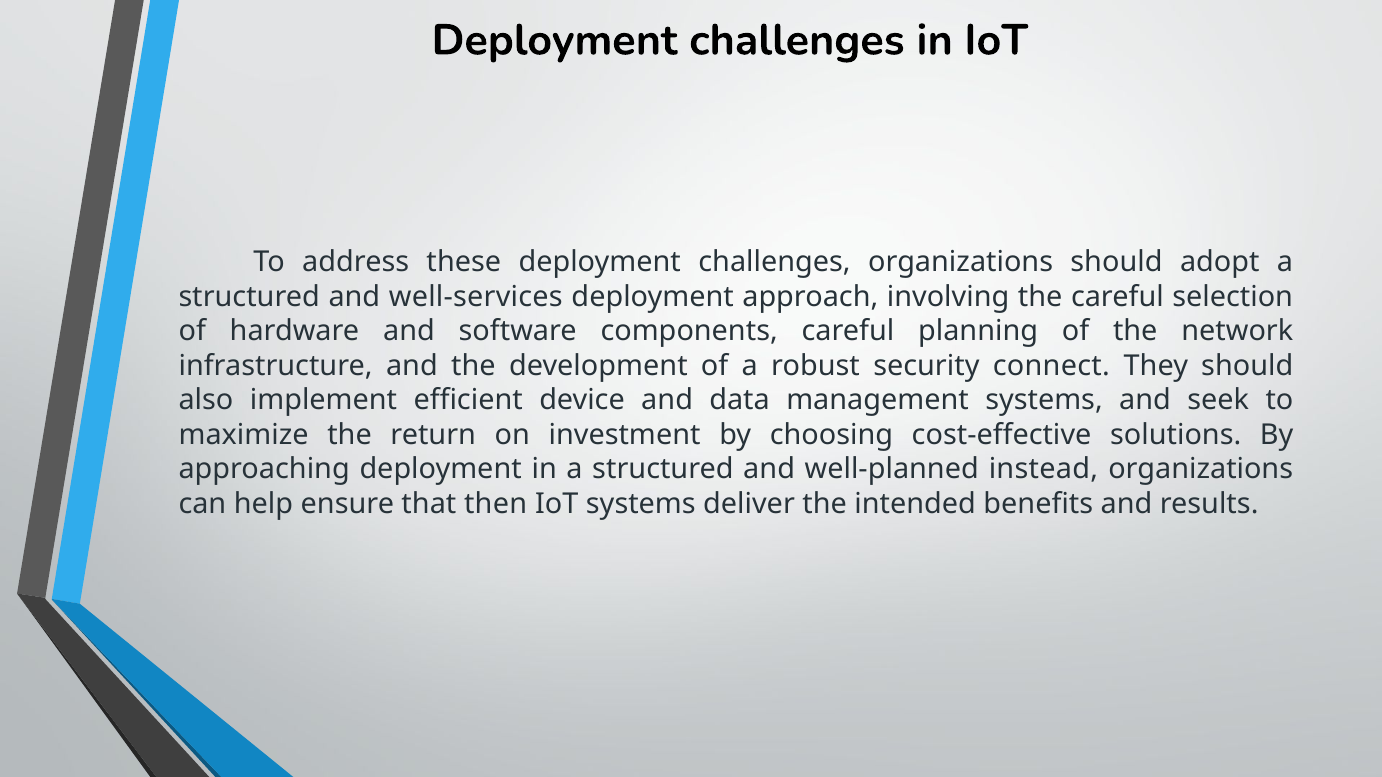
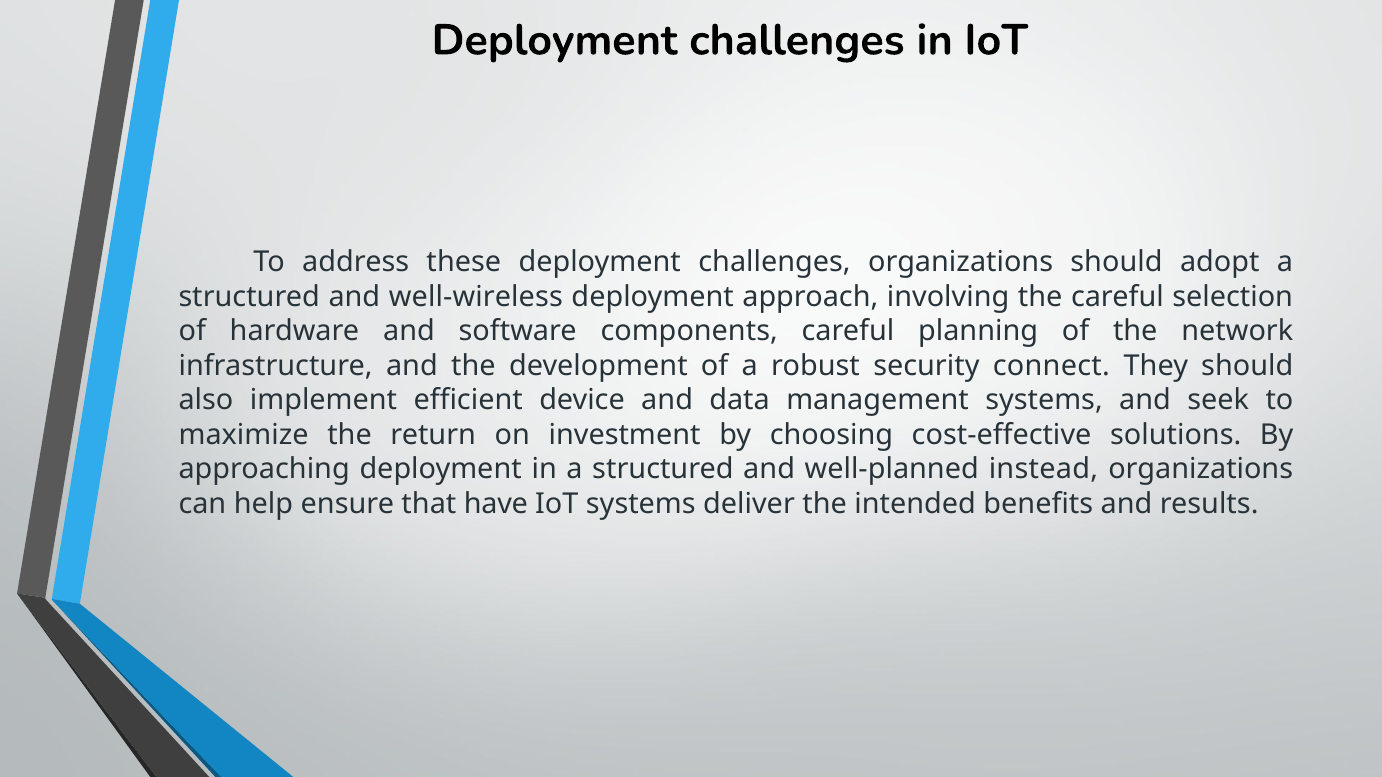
well-services: well-services -> well-wireless
then: then -> have
